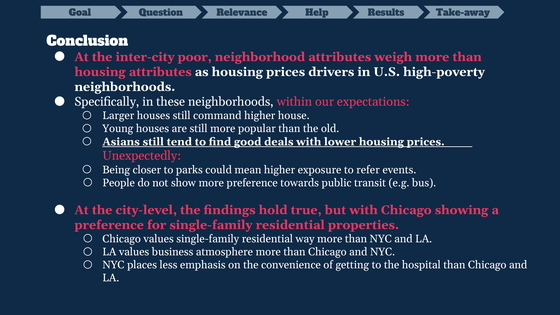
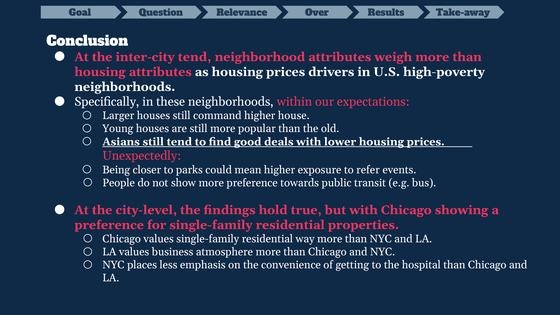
Help: Help -> Over
inter-city poor: poor -> tend
